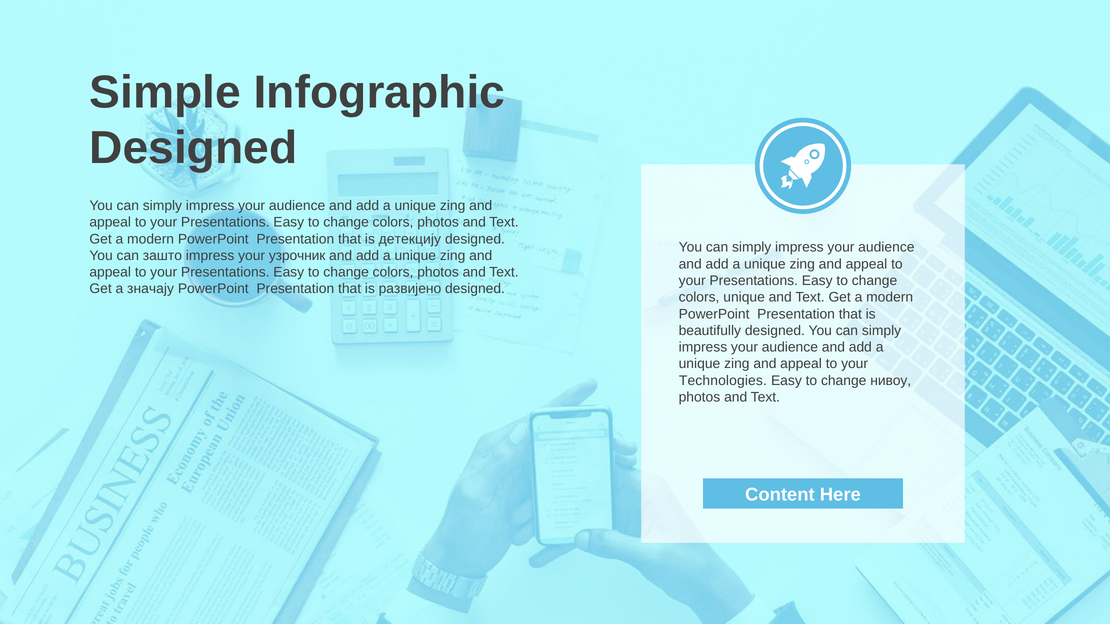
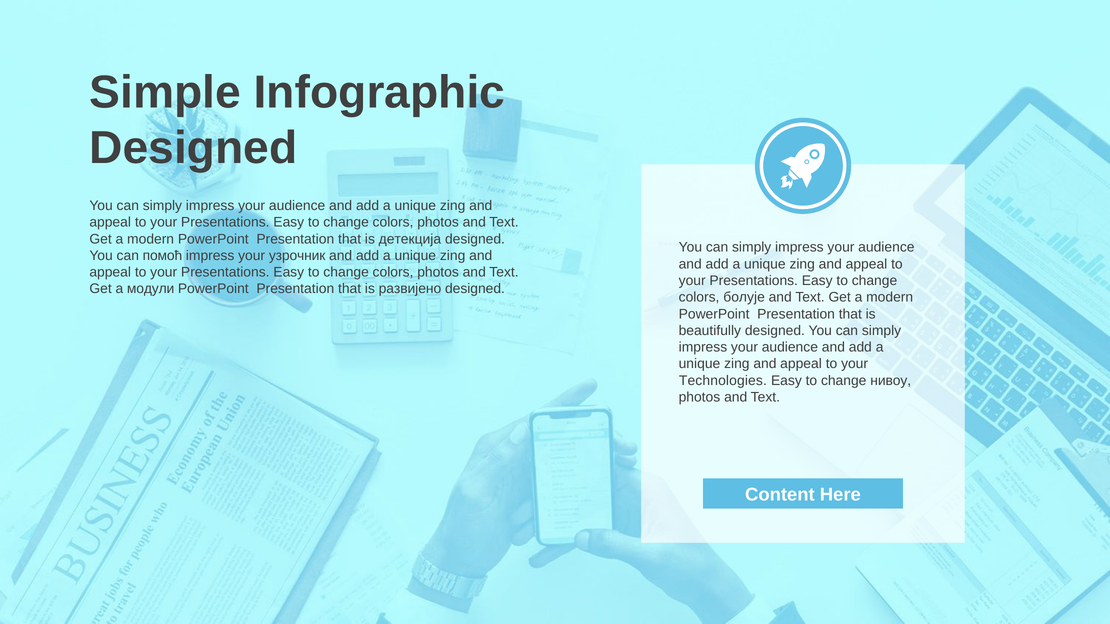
детекцију: детекцију -> детекција
зашто: зашто -> помоћ
значају: значају -> модули
colors unique: unique -> болује
